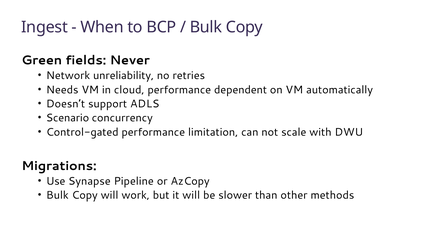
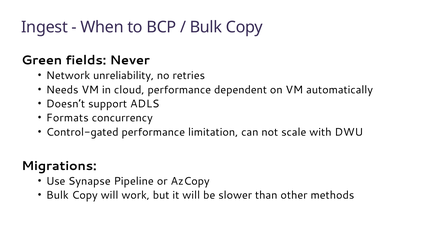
Scenario: Scenario -> Formats
